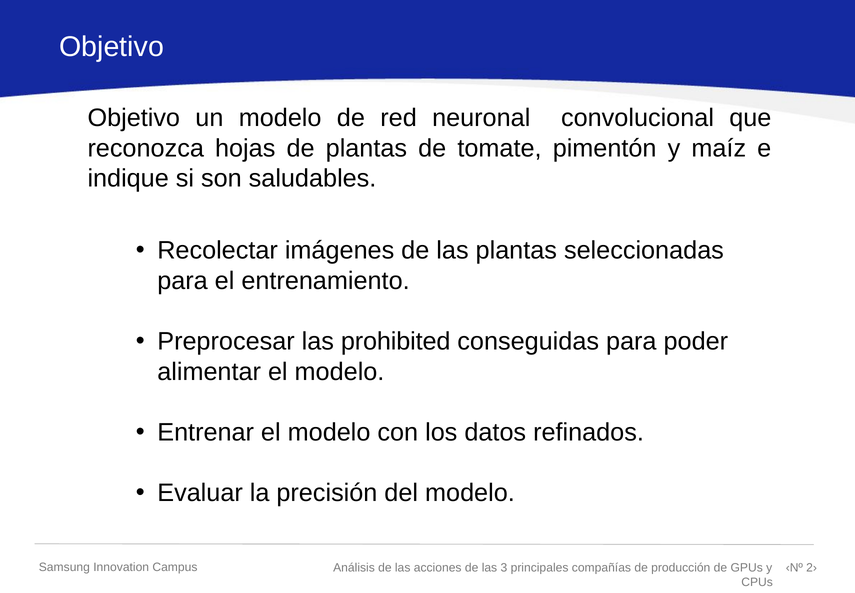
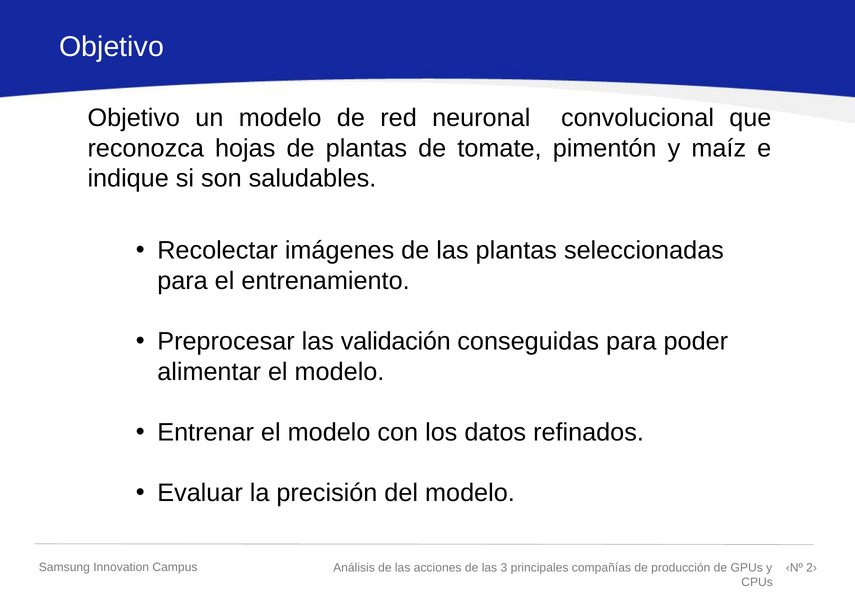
prohibited: prohibited -> validación
